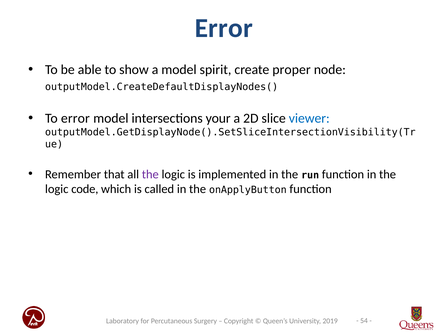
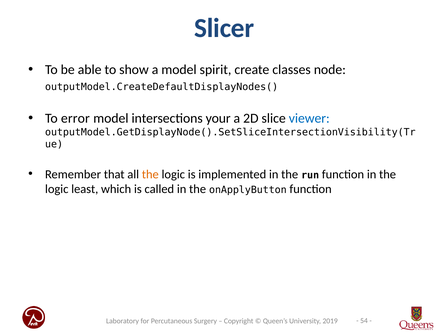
Error at (224, 28): Error -> Slicer
proper: proper -> classes
the at (150, 174) colour: purple -> orange
code: code -> least
